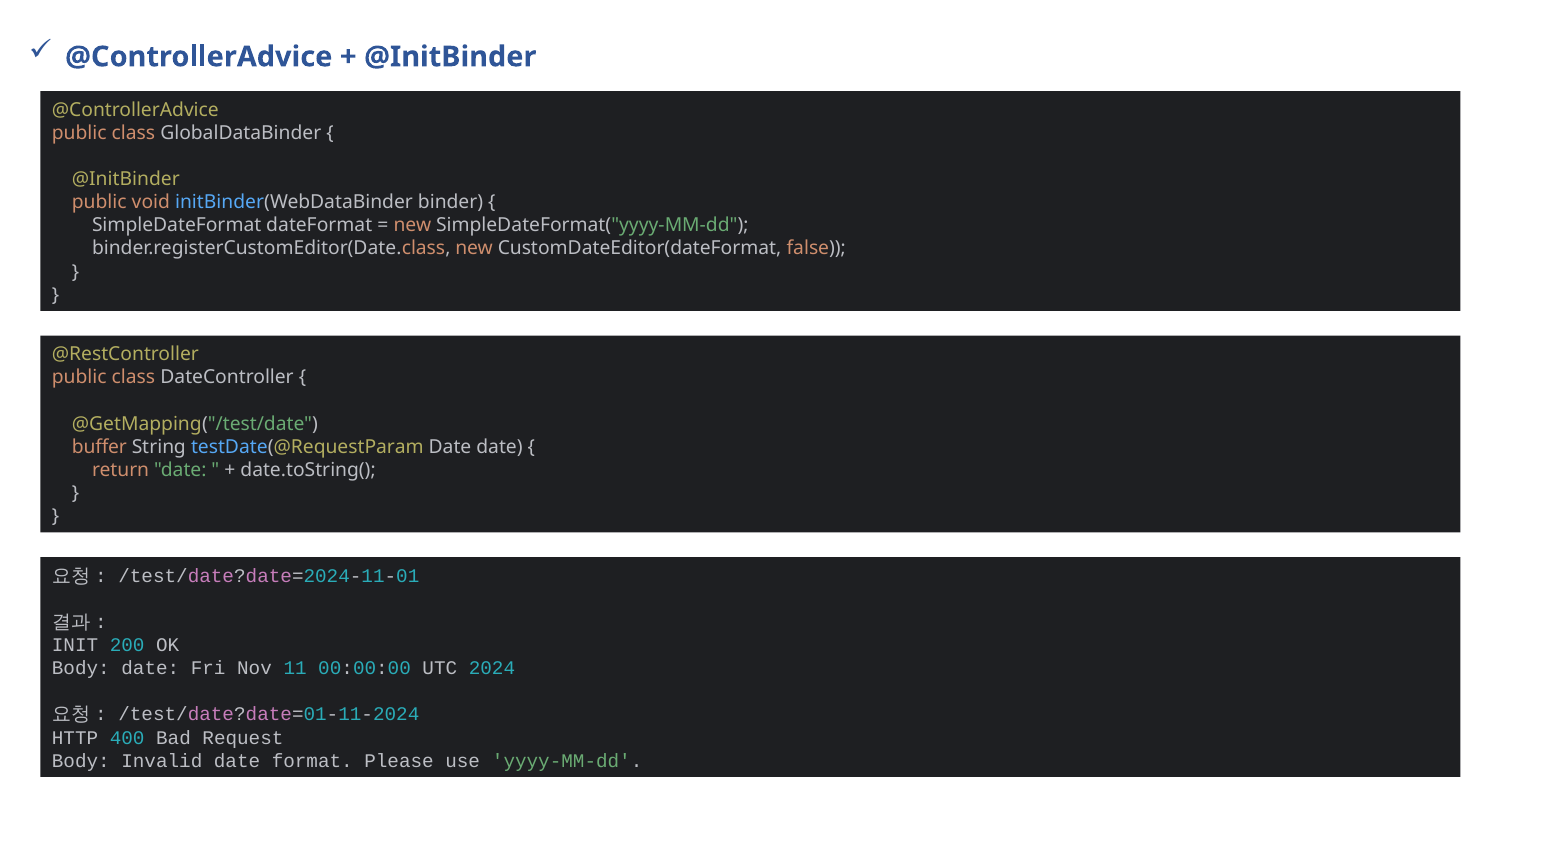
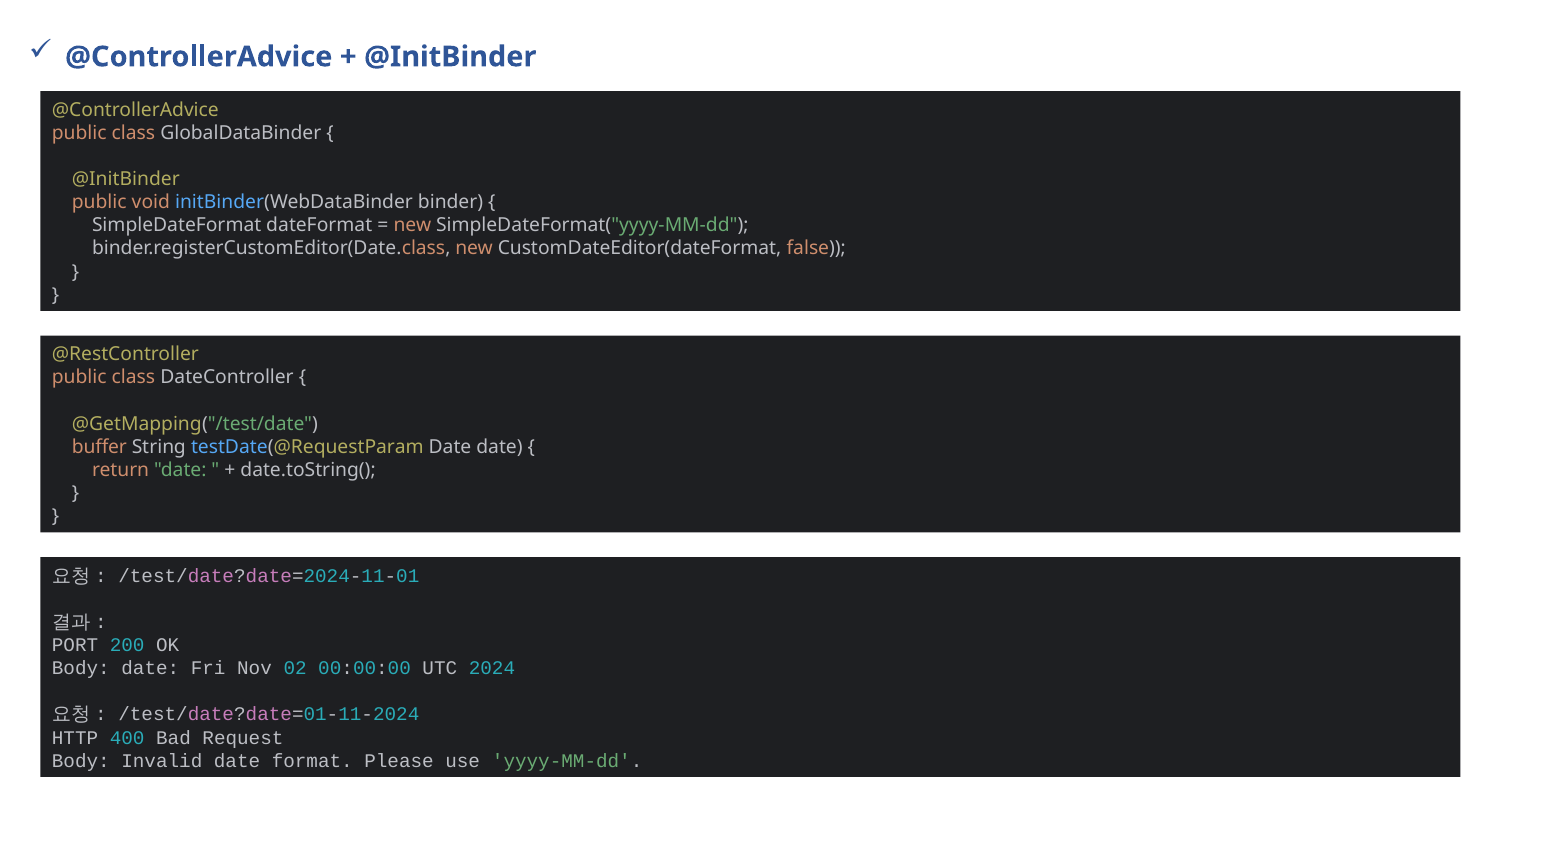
INIT: INIT -> PORT
11: 11 -> 02
